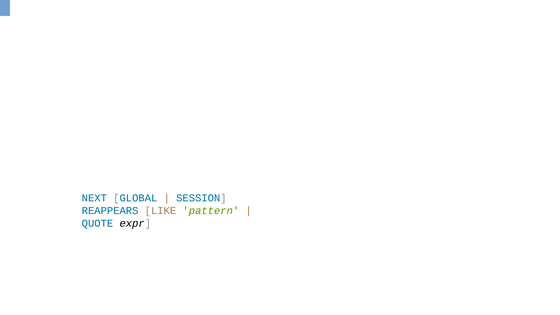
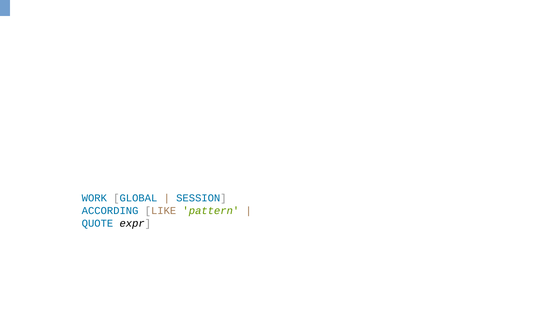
NEXT: NEXT -> WORK
REAPPEARS: REAPPEARS -> ACCORDING
